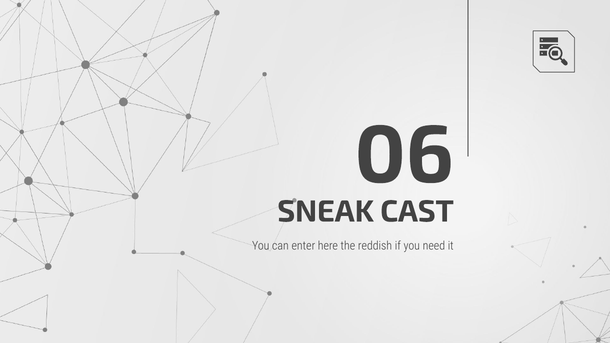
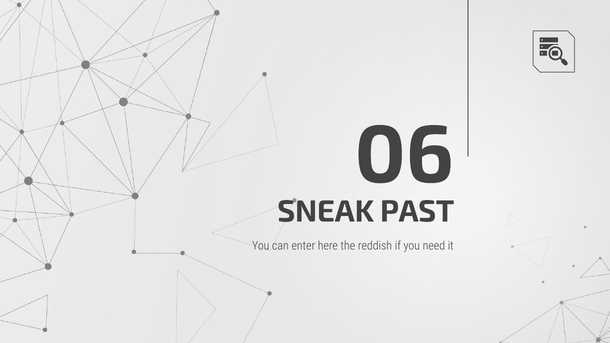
CAST: CAST -> PAST
